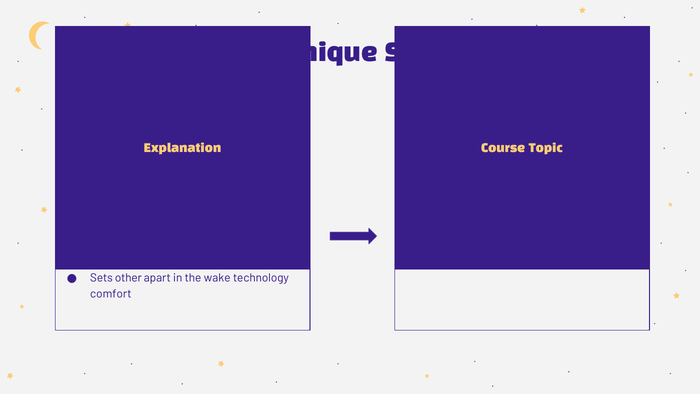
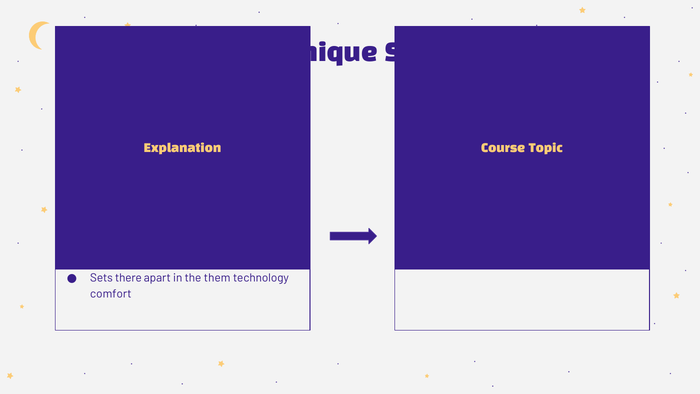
other: other -> there
wake: wake -> them
